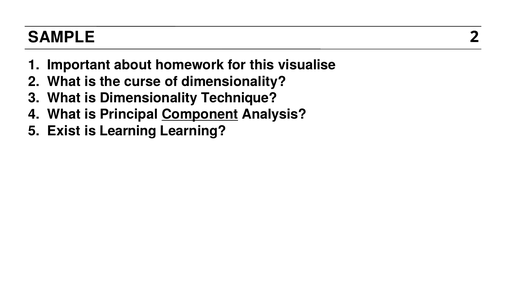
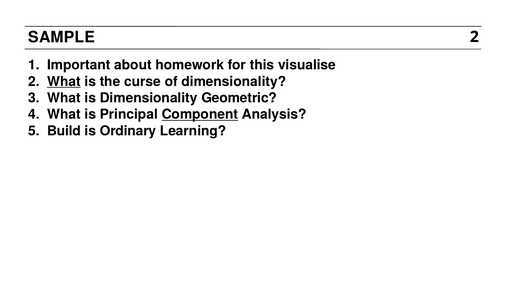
What at (64, 82) underline: none -> present
Technique: Technique -> Geometric
Exist: Exist -> Build
is Learning: Learning -> Ordinary
